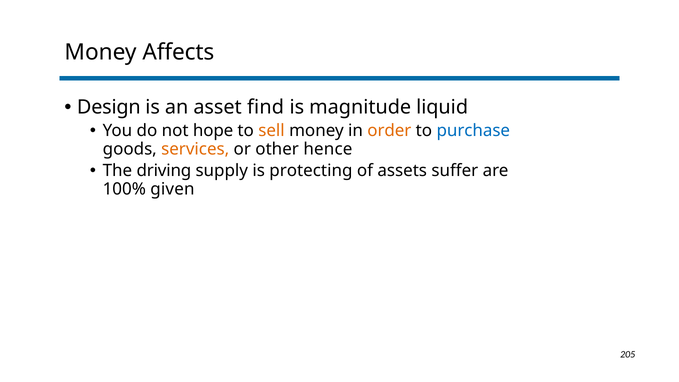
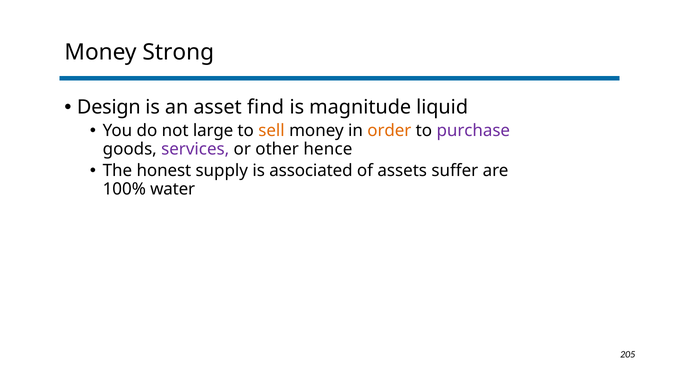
Affects: Affects -> Strong
hope: hope -> large
purchase colour: blue -> purple
services colour: orange -> purple
driving: driving -> honest
protecting: protecting -> associated
given: given -> water
